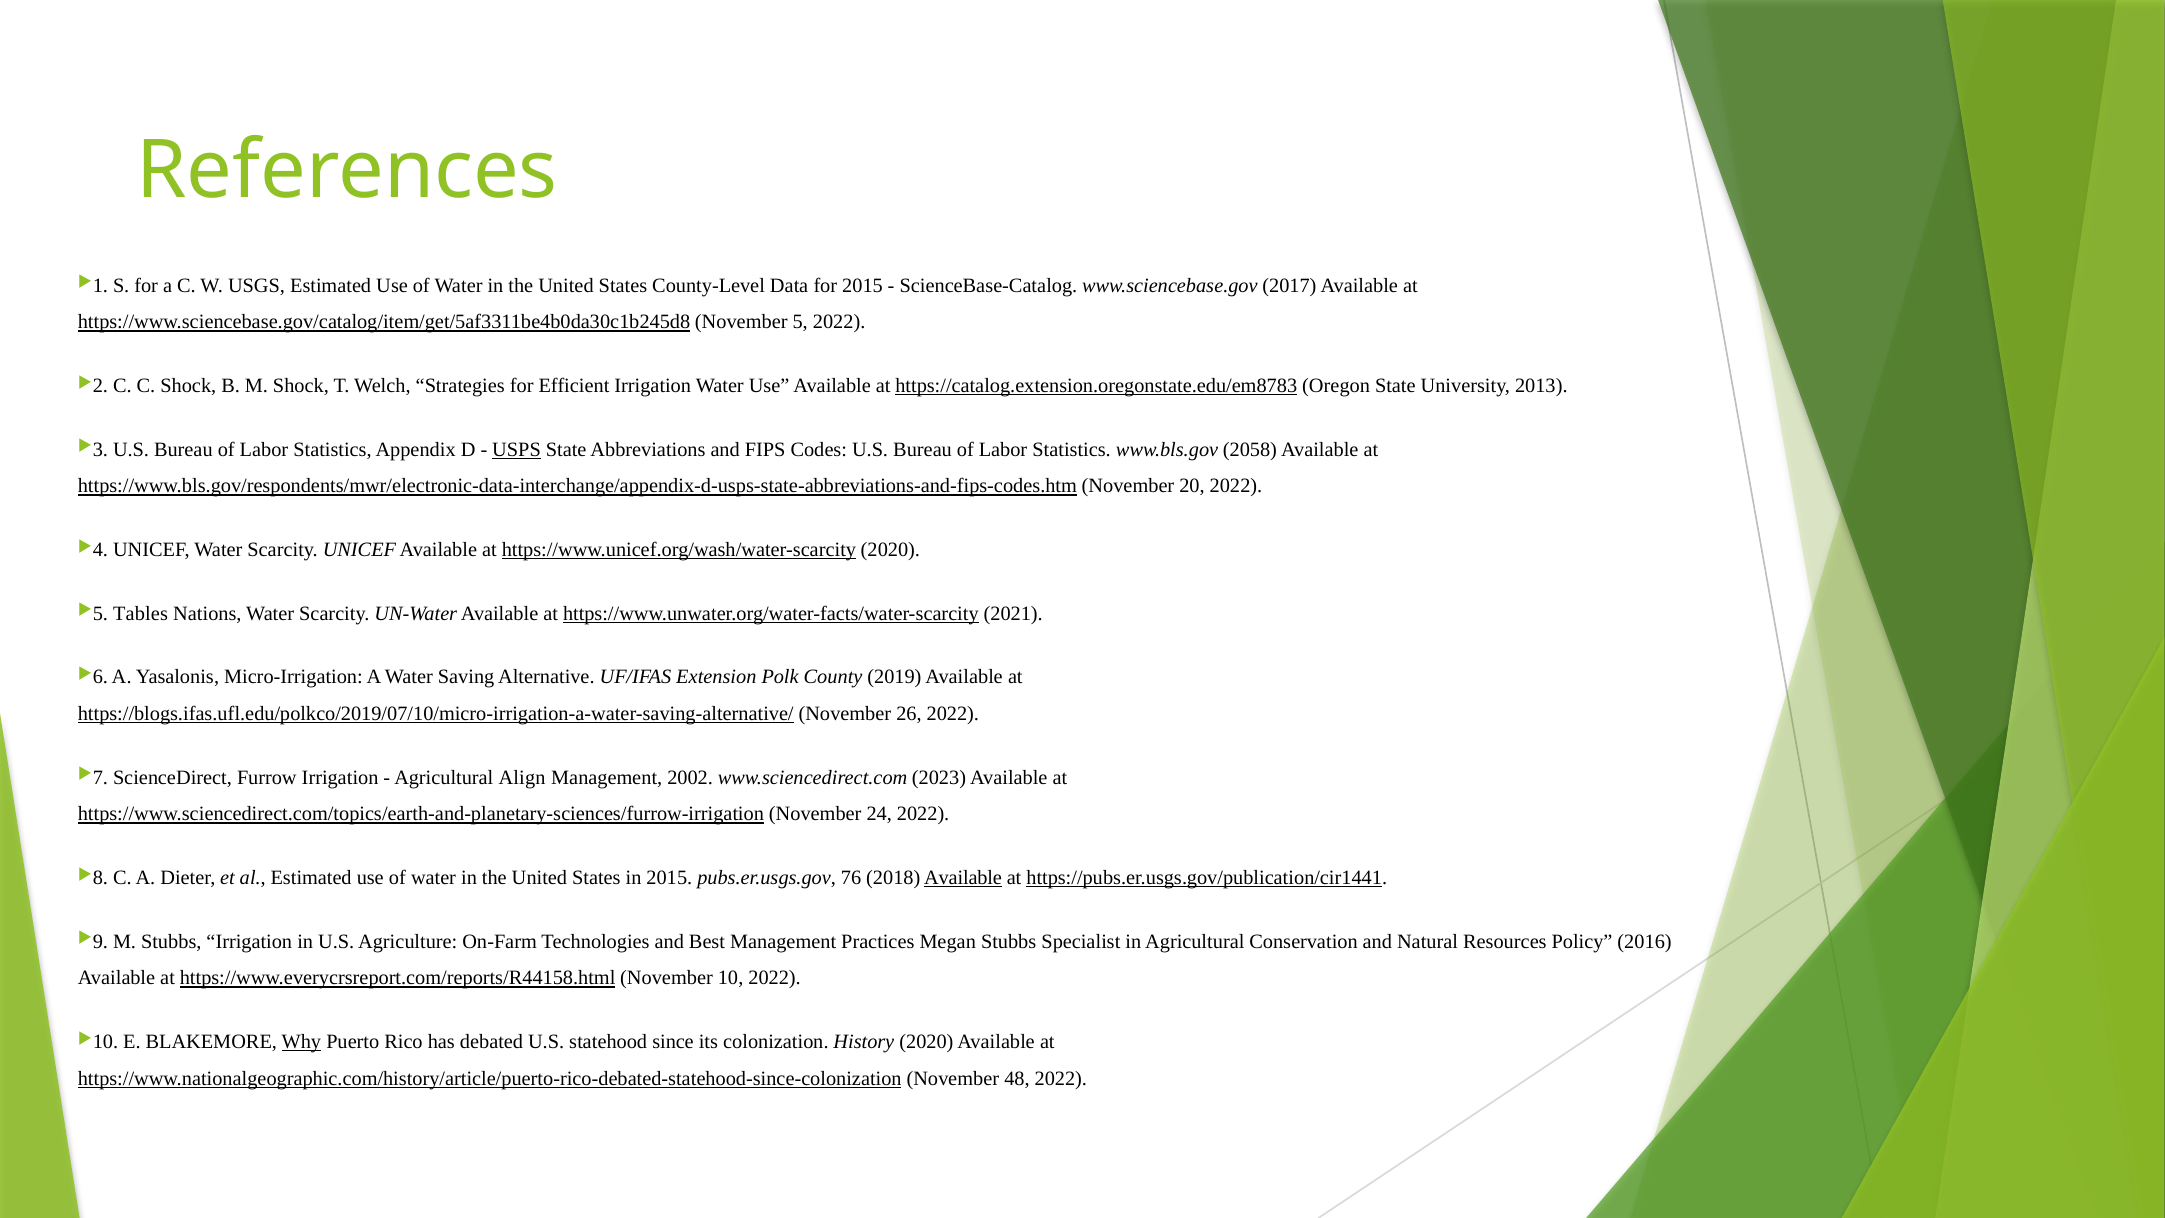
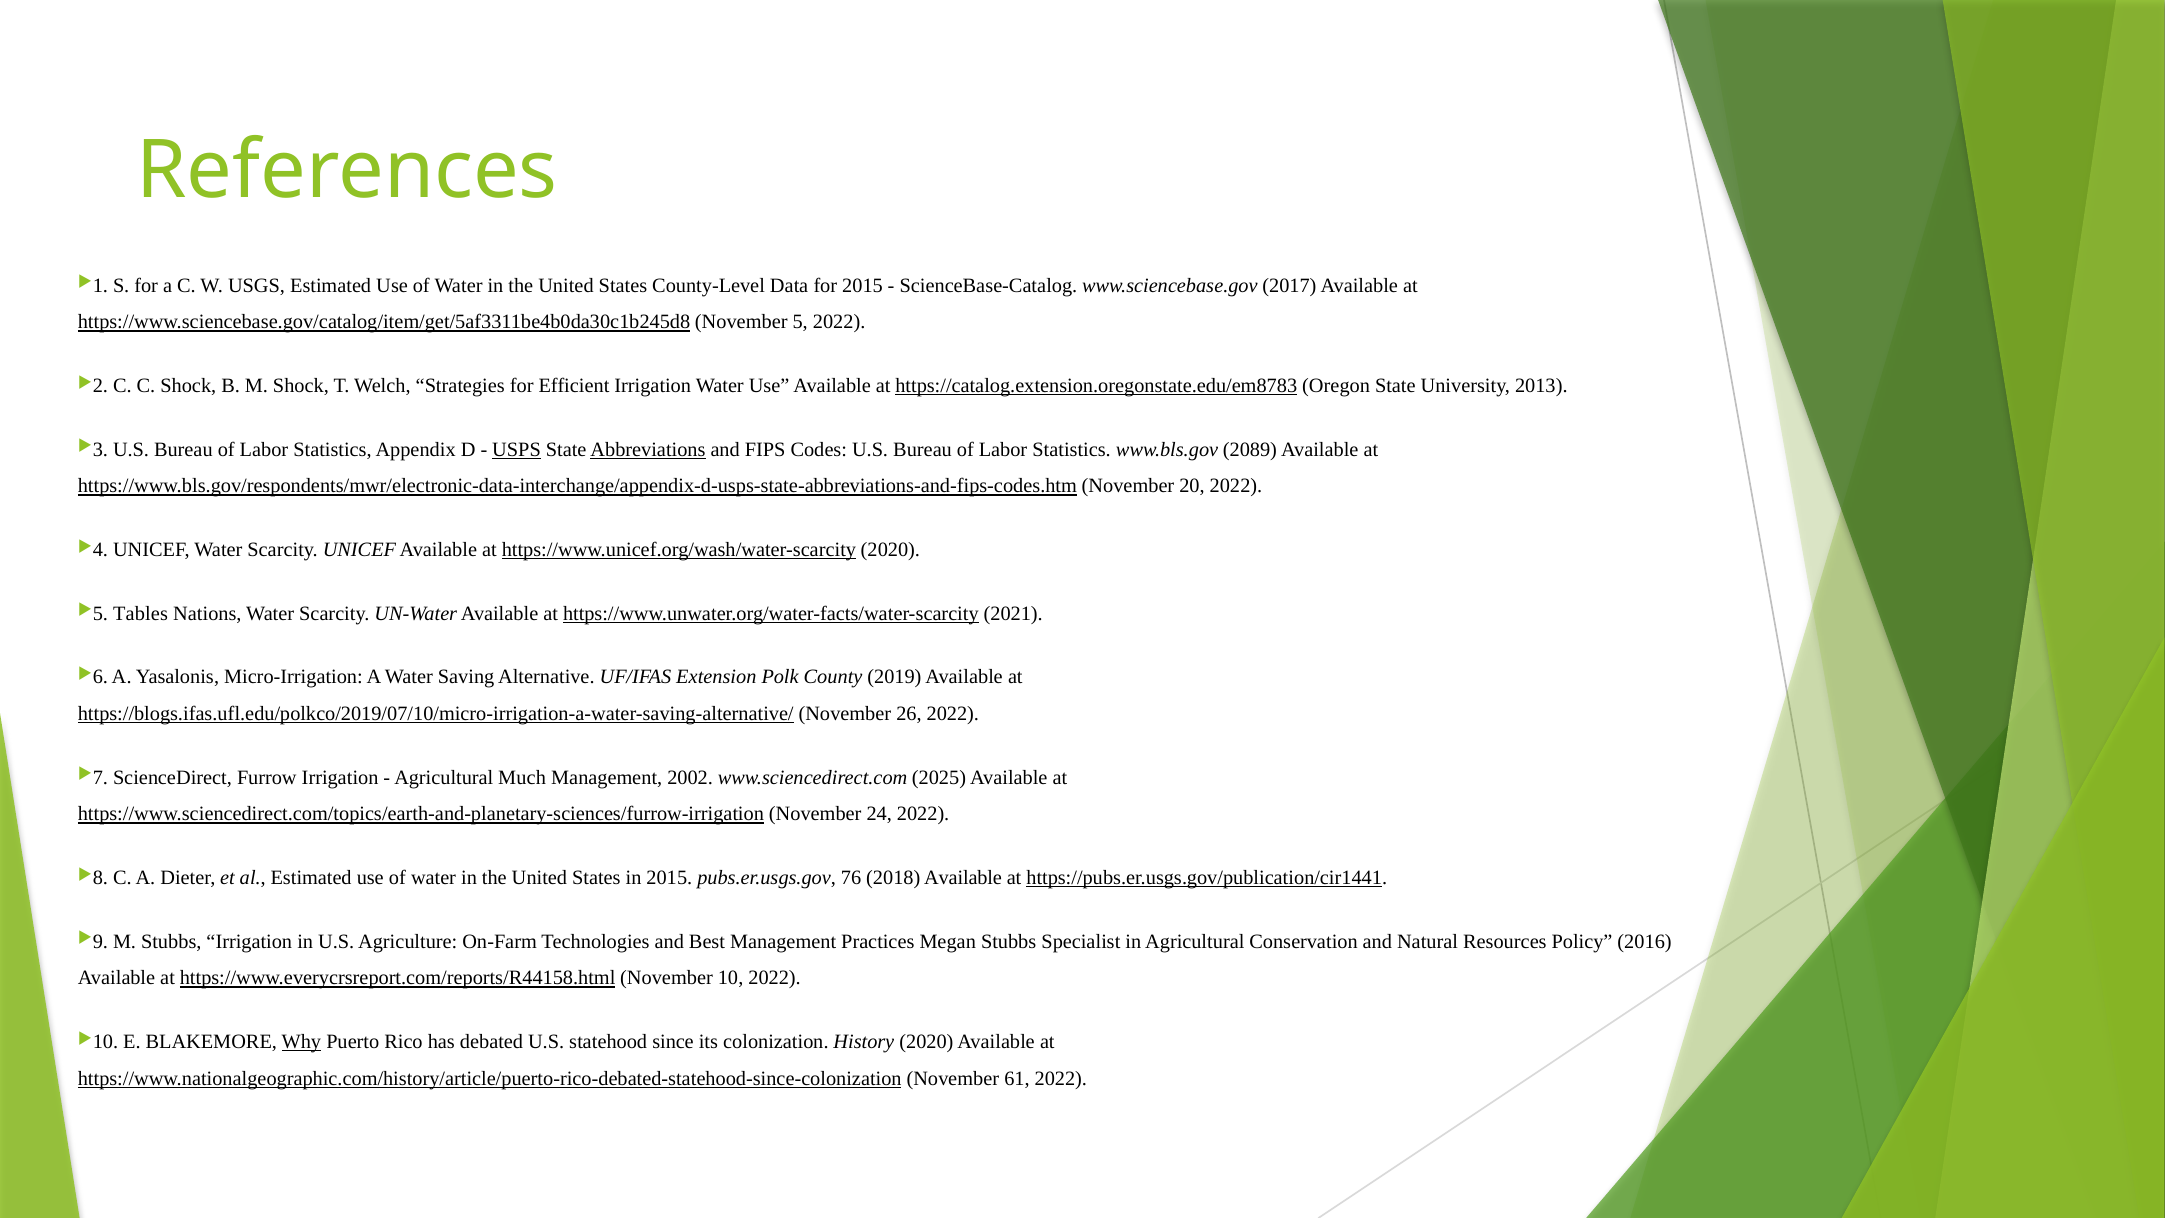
Abbreviations underline: none -> present
2058: 2058 -> 2089
Align: Align -> Much
2023: 2023 -> 2025
Available at (963, 878) underline: present -> none
48: 48 -> 61
